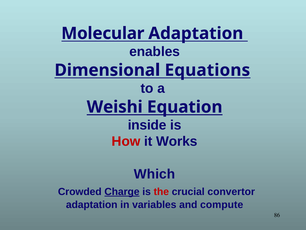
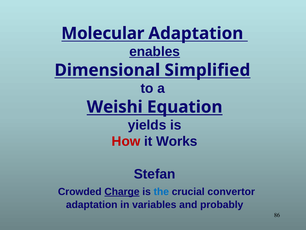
enables underline: none -> present
Equations: Equations -> Simplified
inside: inside -> yields
Which: Which -> Stefan
the colour: red -> blue
compute: compute -> probably
